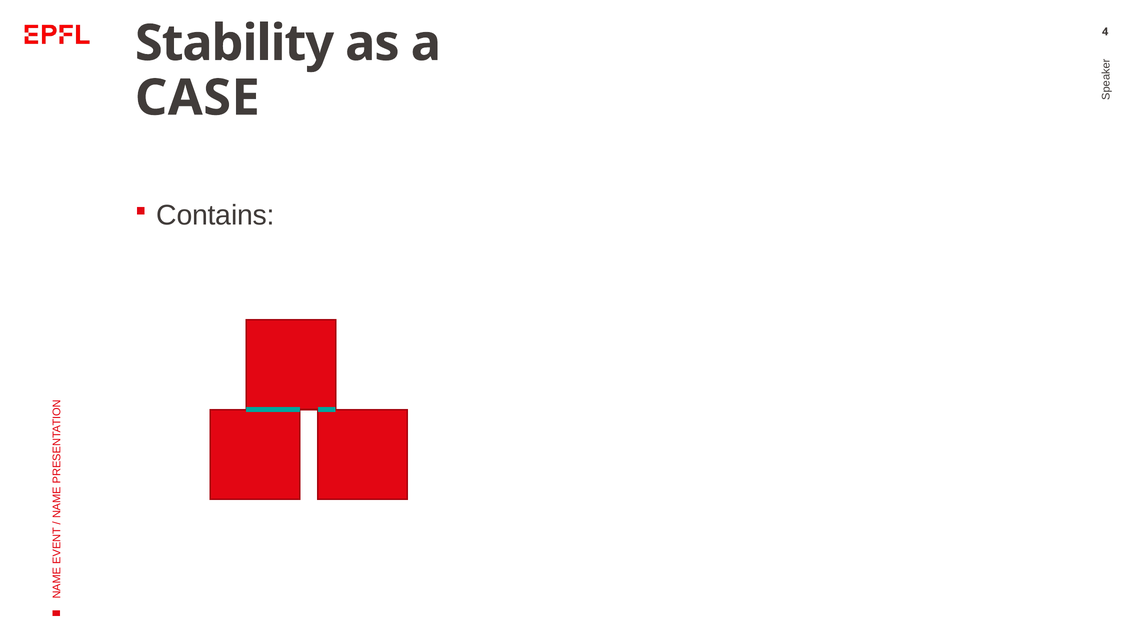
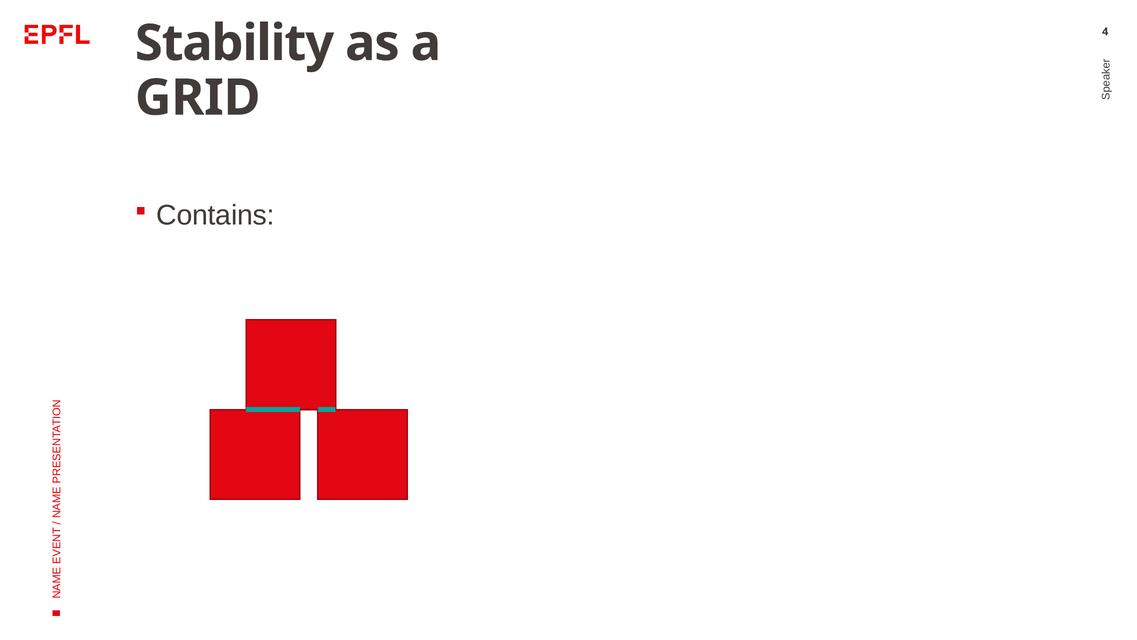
CASE: CASE -> GRID
